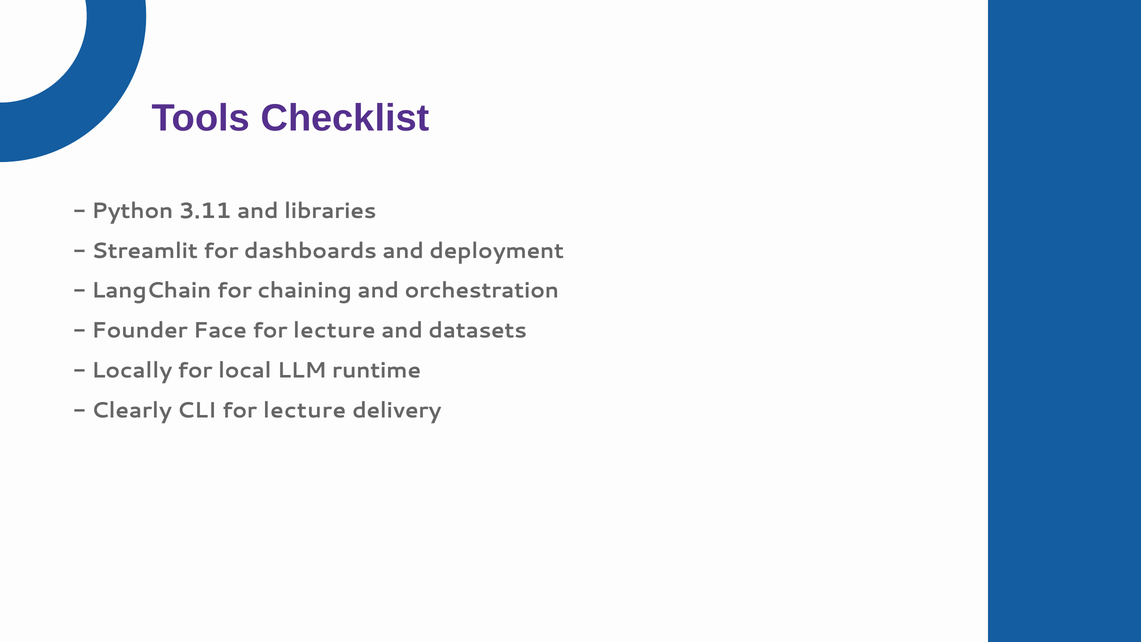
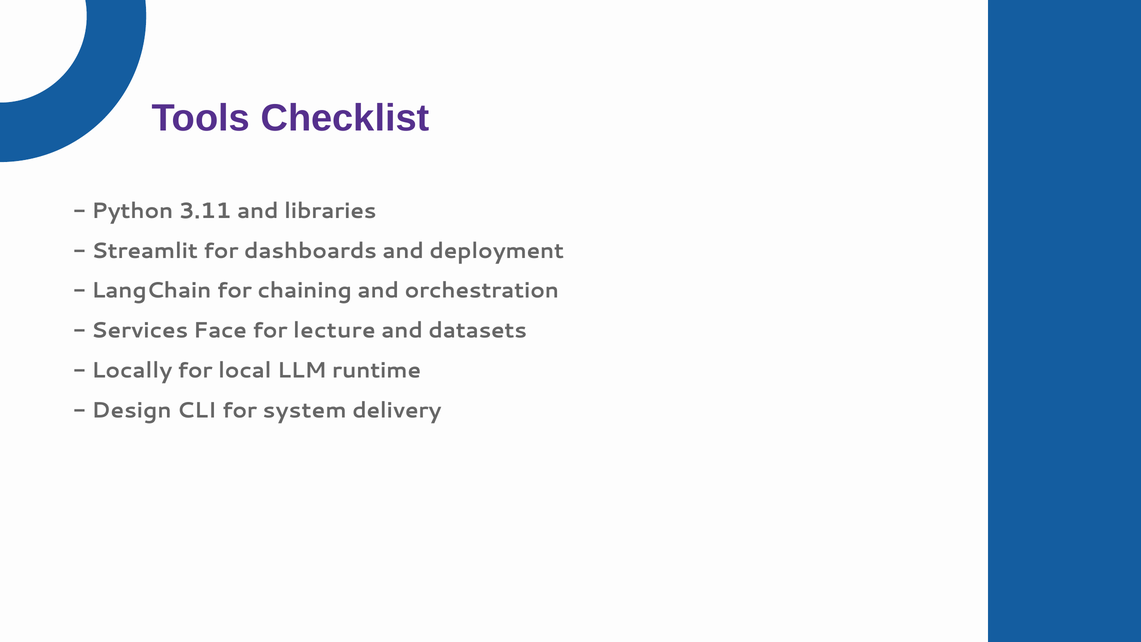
Founder: Founder -> Services
Clearly: Clearly -> Design
CLI for lecture: lecture -> system
